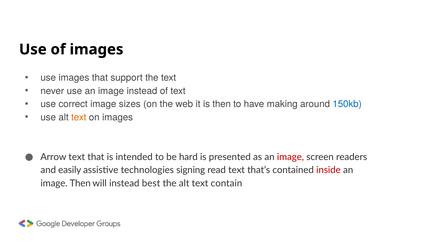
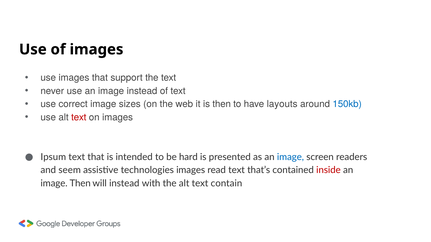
making: making -> layouts
text at (79, 118) colour: orange -> red
Arrow: Arrow -> Ipsum
image at (290, 157) colour: red -> blue
easily: easily -> seem
technologies signing: signing -> images
best: best -> with
